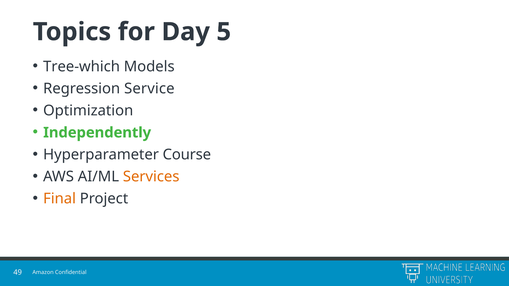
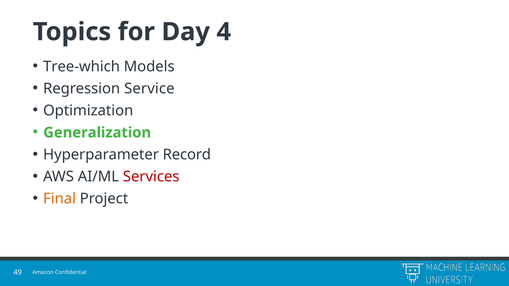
5: 5 -> 4
Independently: Independently -> Generalization
Course: Course -> Record
Services colour: orange -> red
